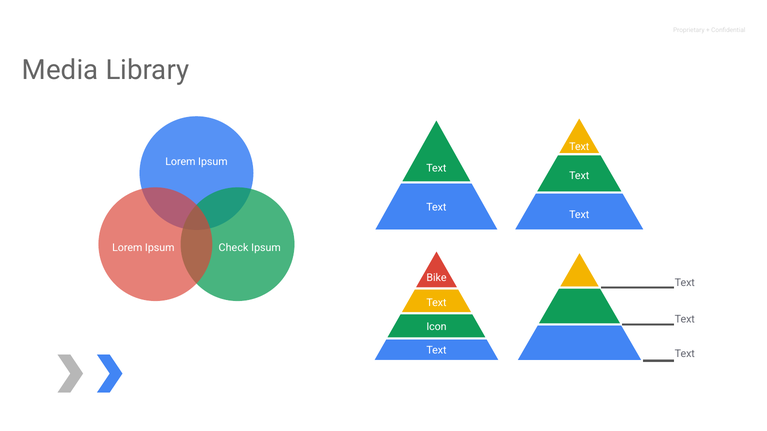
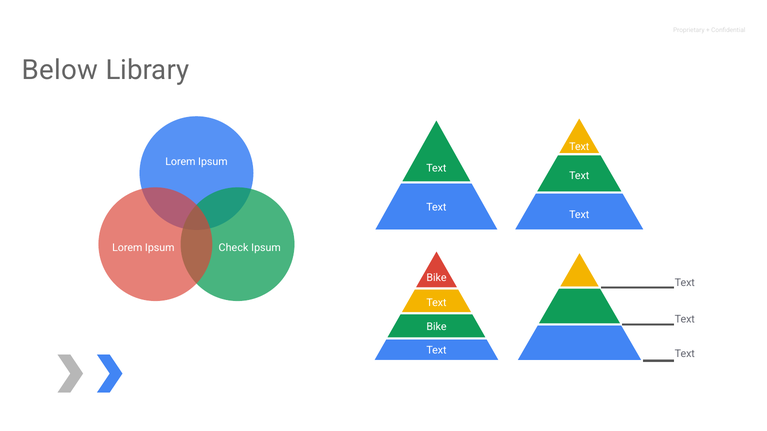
Media: Media -> Below
Icon at (437, 327): Icon -> Bike
